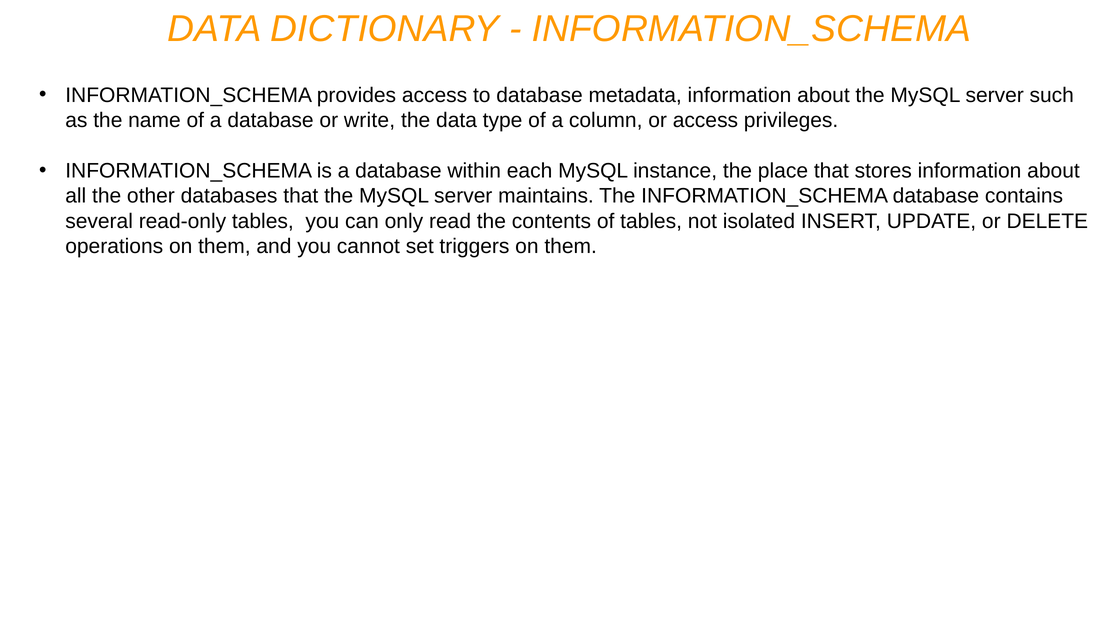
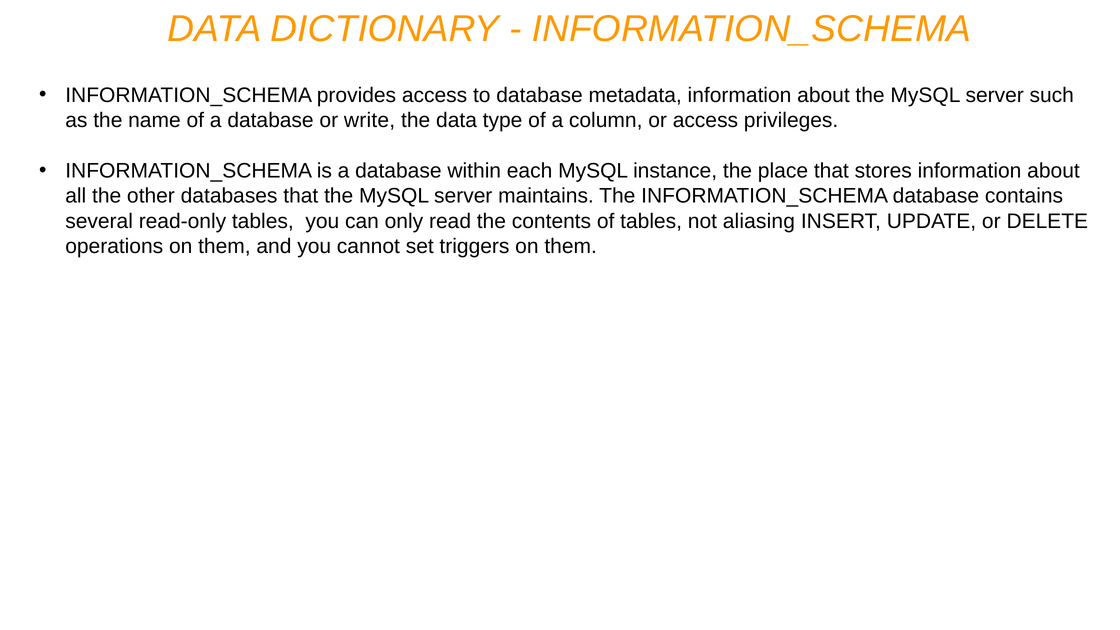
isolated: isolated -> aliasing
